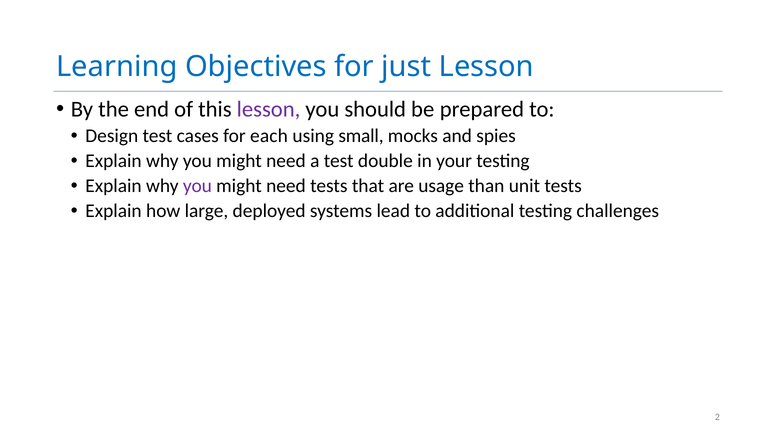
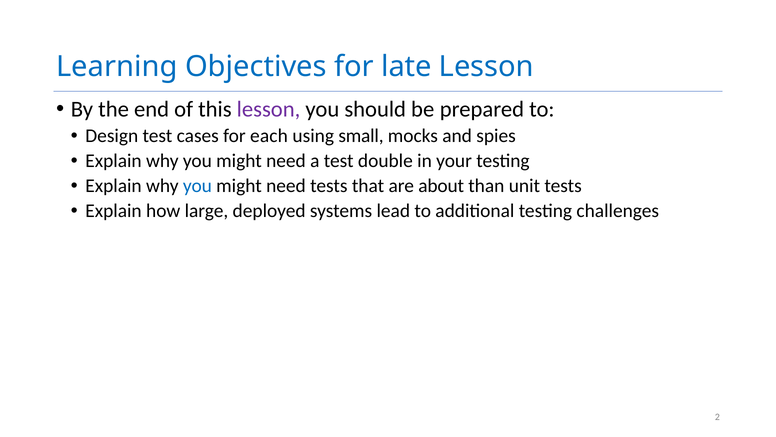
just: just -> late
you at (197, 186) colour: purple -> blue
usage: usage -> about
